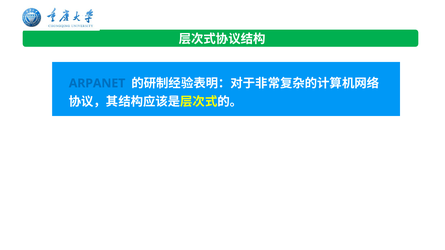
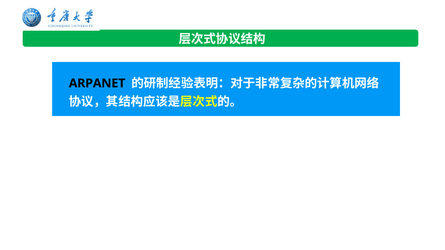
ARPANET colour: blue -> black
